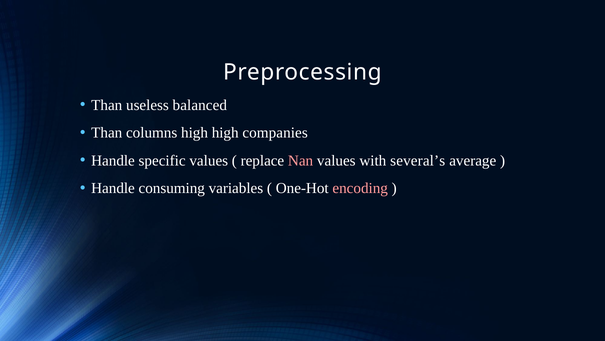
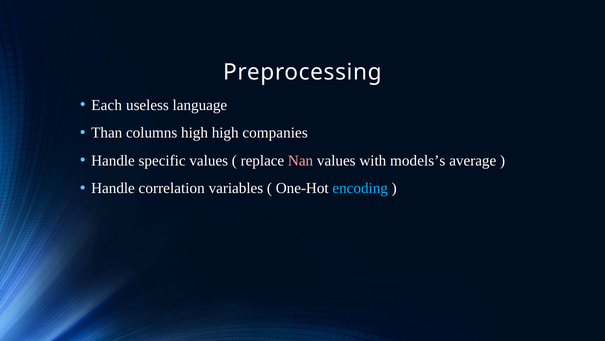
Than at (107, 105): Than -> Each
balanced: balanced -> language
several’s: several’s -> models’s
consuming: consuming -> correlation
encoding colour: pink -> light blue
